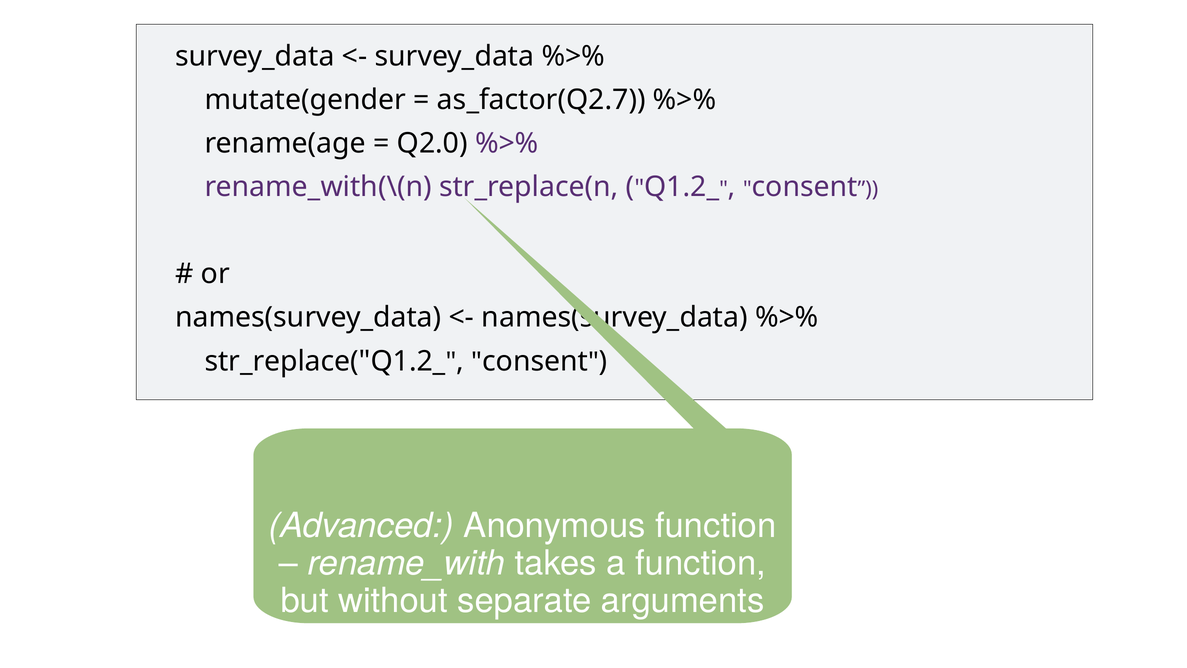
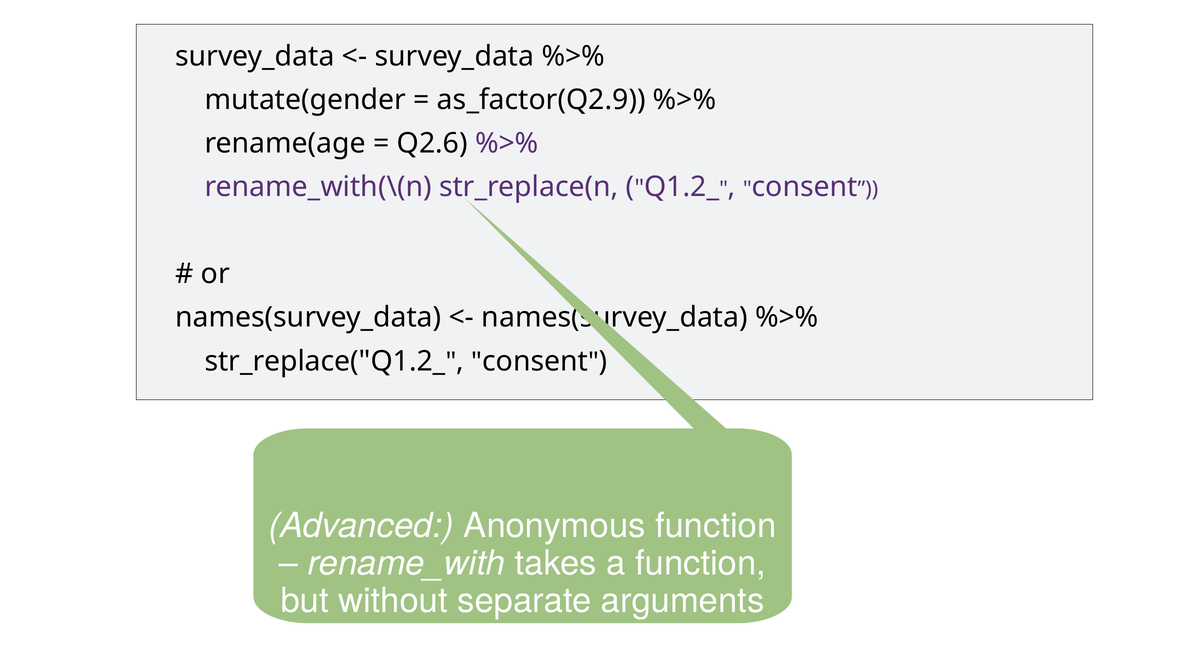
as_factor(Q2.7: as_factor(Q2.7 -> as_factor(Q2.9
Q2.0: Q2.0 -> Q2.6
